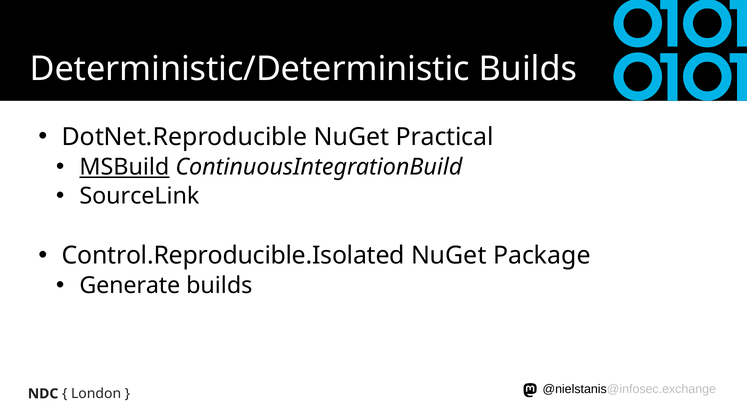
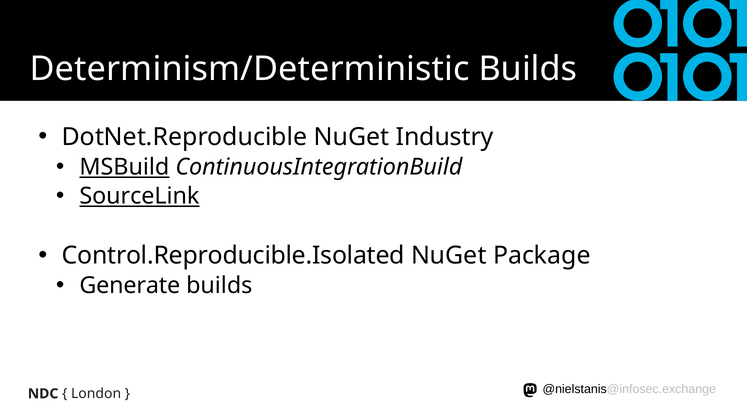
Deterministic/Deterministic: Deterministic/Deterministic -> Determinism/Deterministic
Practical: Practical -> Industry
SourceLink underline: none -> present
